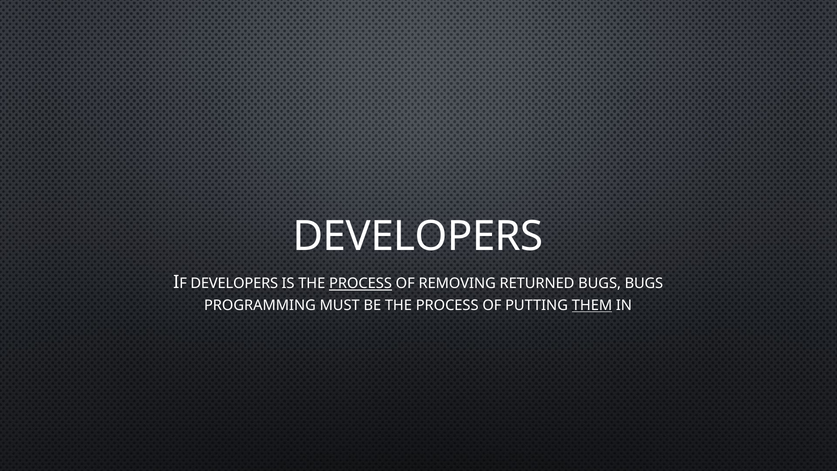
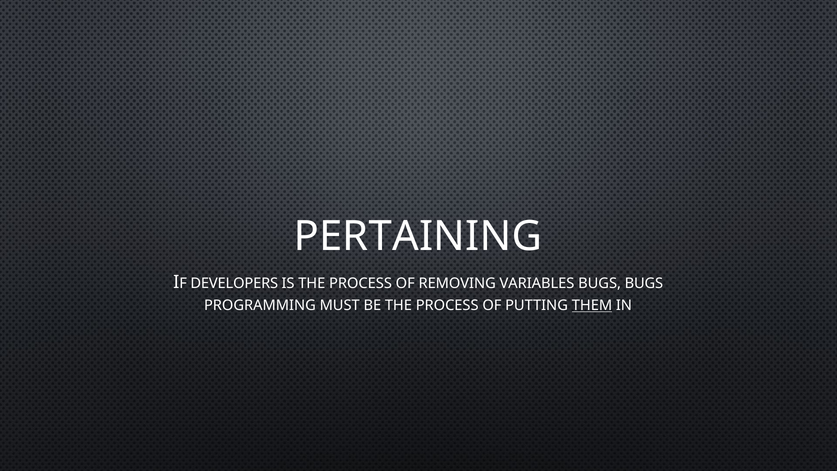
DEVELOPERS at (418, 236): DEVELOPERS -> PERTAINING
PROCESS at (361, 283) underline: present -> none
RETURNED: RETURNED -> VARIABLES
